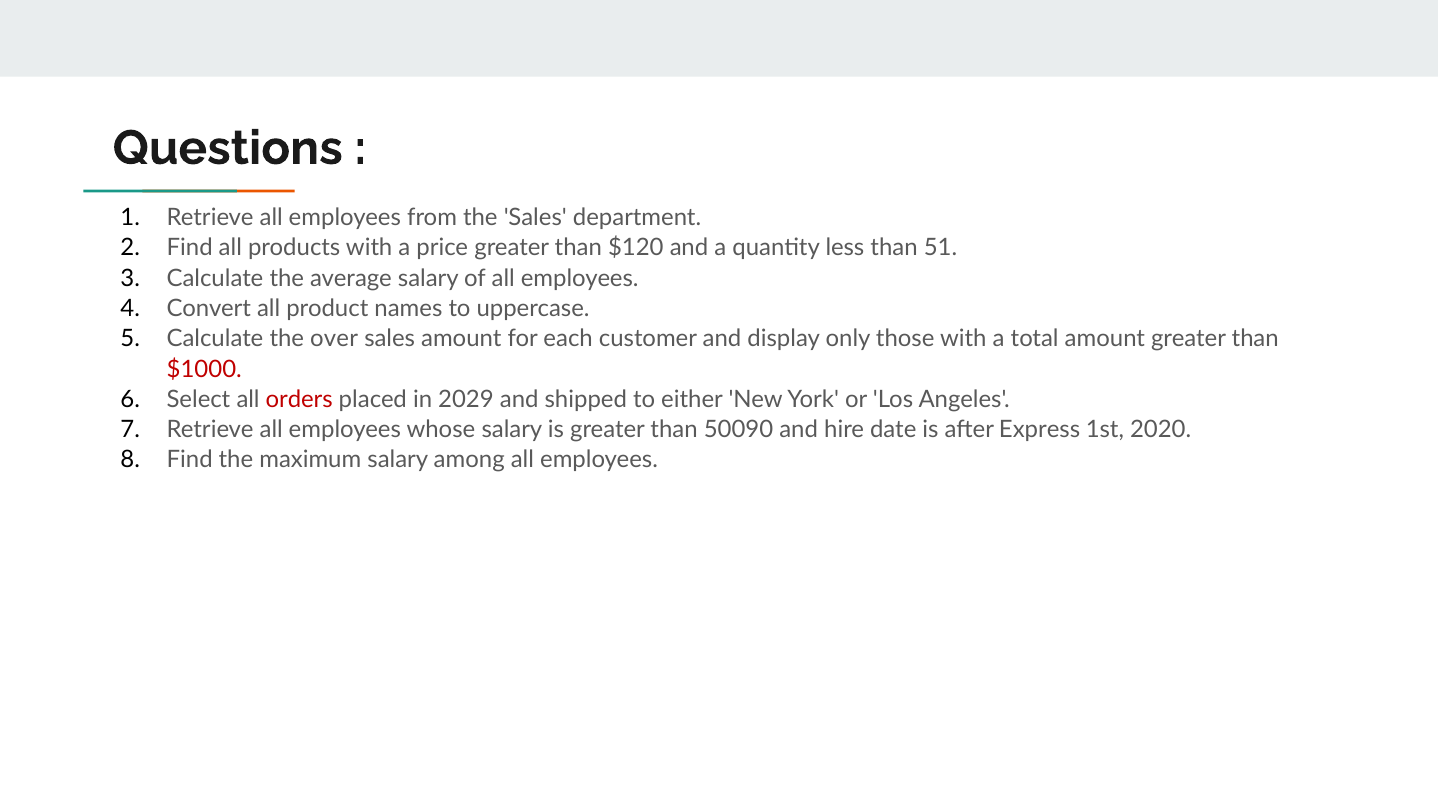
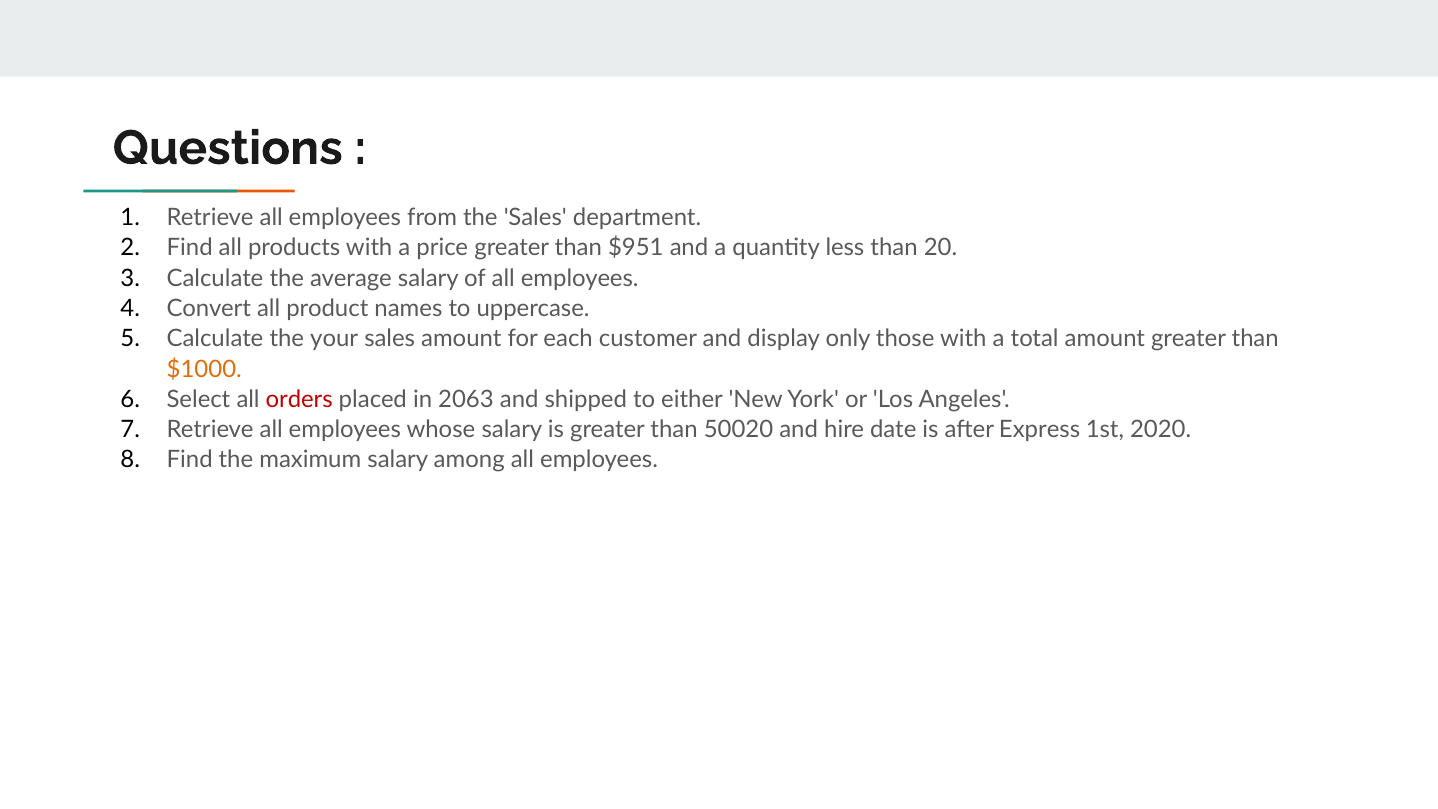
$120: $120 -> $951
51: 51 -> 20
over: over -> your
$1000 colour: red -> orange
2029: 2029 -> 2063
50090: 50090 -> 50020
